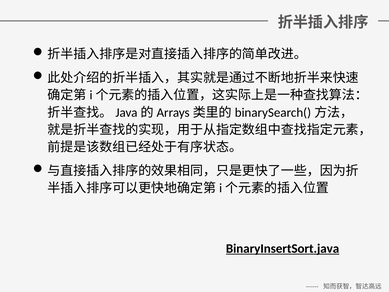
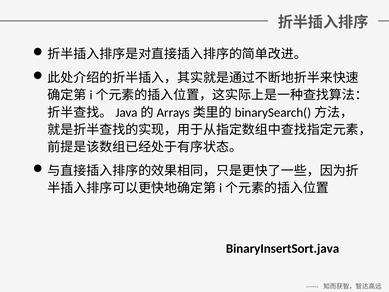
BinaryInsertSort.java underline: present -> none
